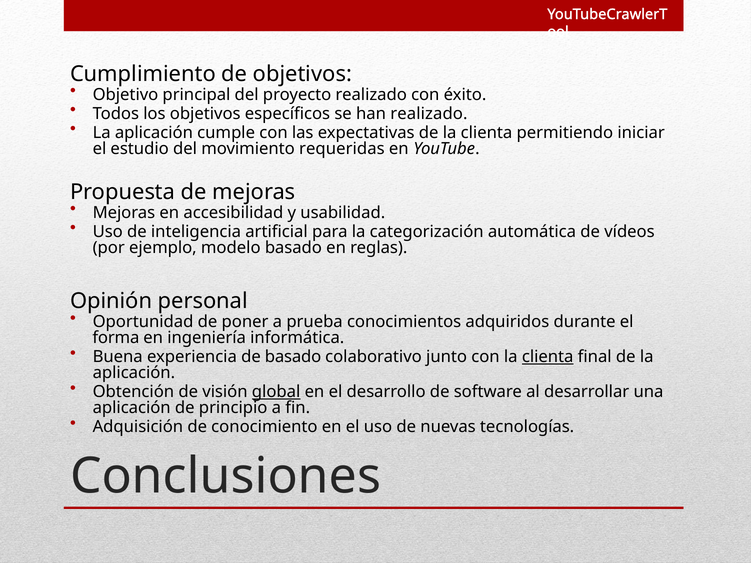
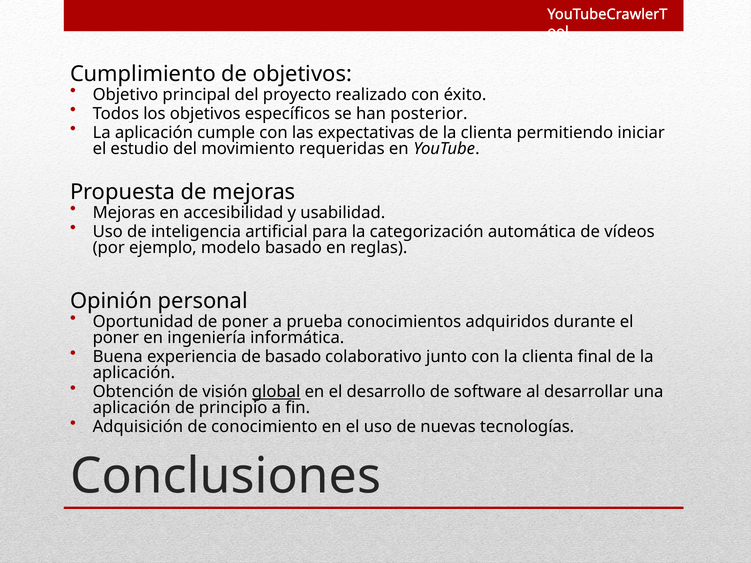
han realizado: realizado -> posterior
forma at (116, 338): forma -> poner
clienta at (548, 357) underline: present -> none
